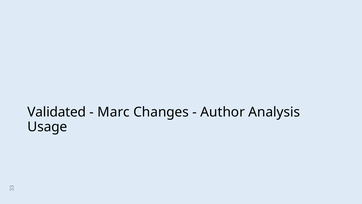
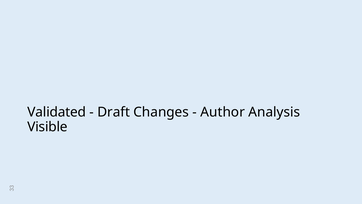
Marc: Marc -> Draft
Usage: Usage -> Visible
